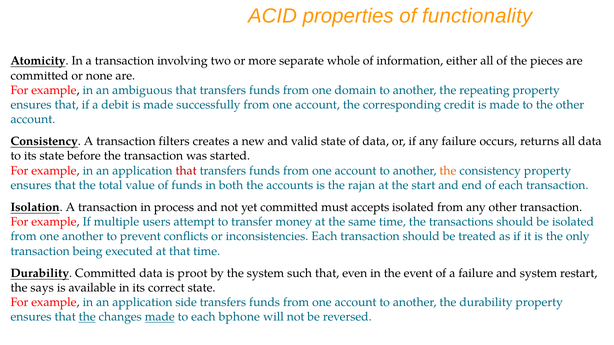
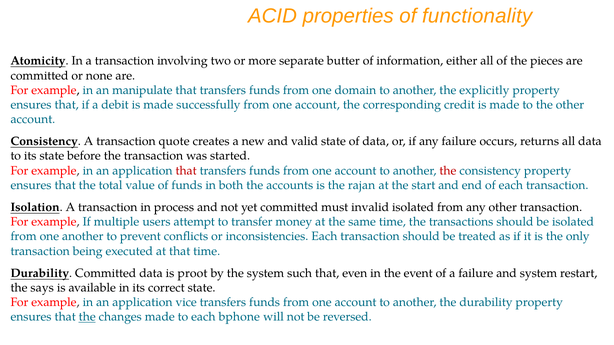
whole: whole -> butter
ambiguous: ambiguous -> manipulate
repeating: repeating -> explicitly
filters: filters -> quote
the at (448, 171) colour: orange -> red
accepts: accepts -> invalid
side: side -> vice
made at (160, 317) underline: present -> none
